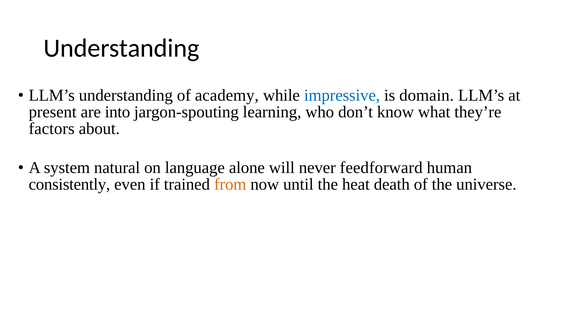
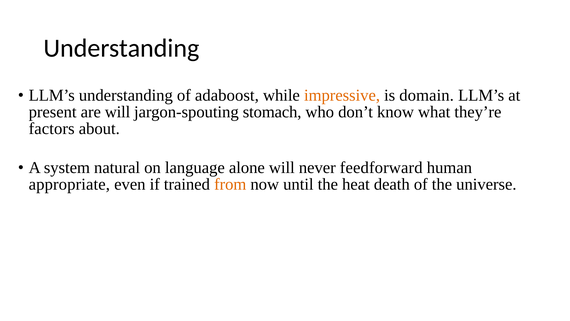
academy: academy -> adaboost
impressive colour: blue -> orange
are into: into -> will
learning: learning -> stomach
consistently: consistently -> appropriate
